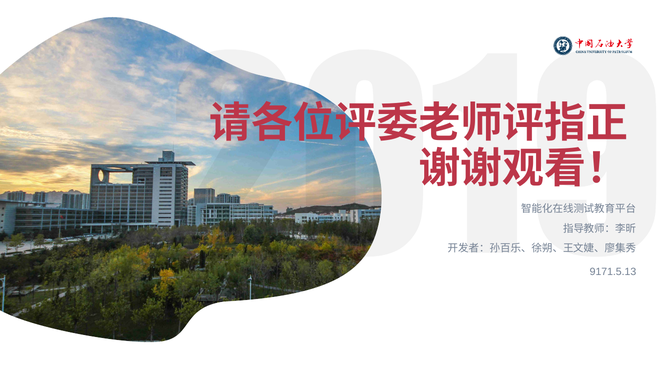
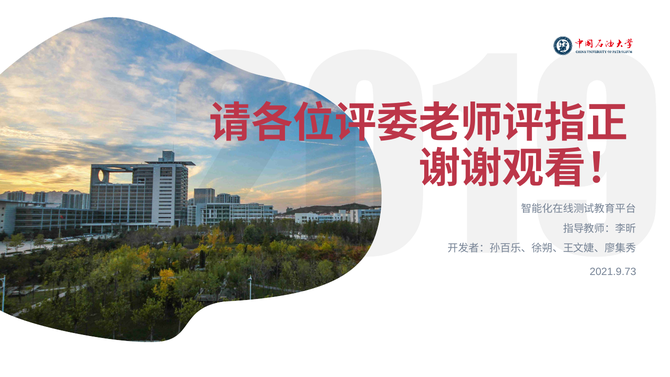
9171.5.13: 9171.5.13 -> 2021.9.73
